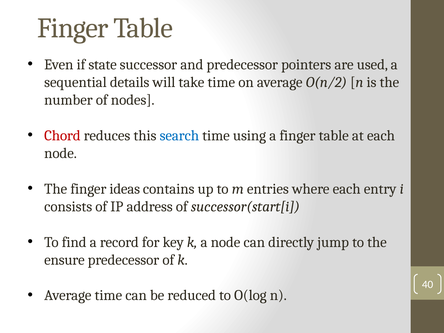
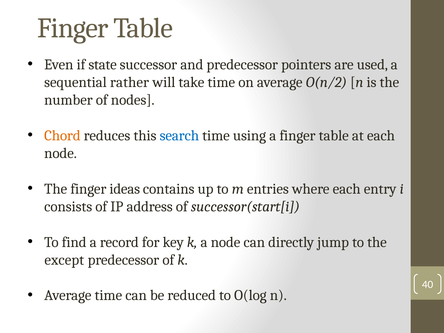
details: details -> rather
Chord colour: red -> orange
ensure: ensure -> except
